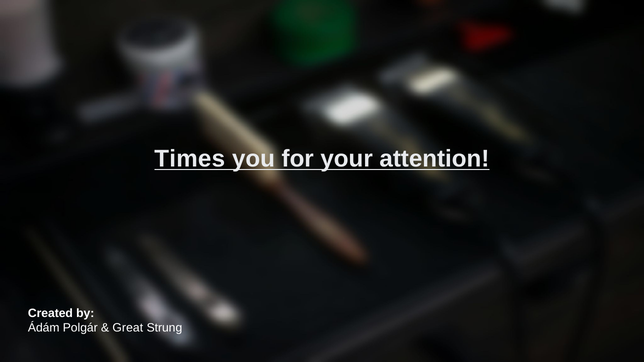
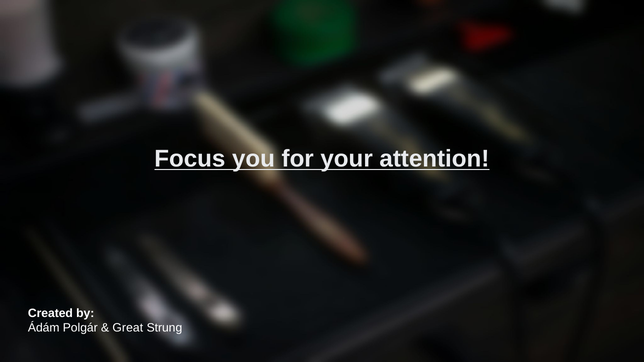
Times: Times -> Focus
